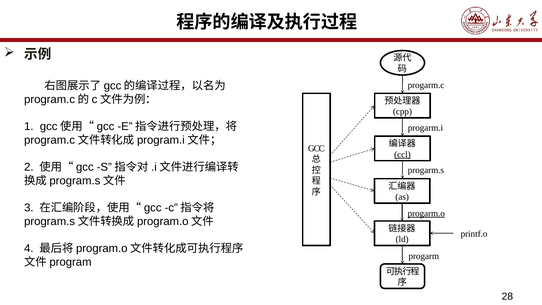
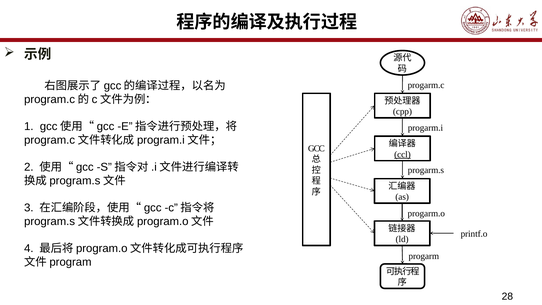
progarm.o underline: present -> none
